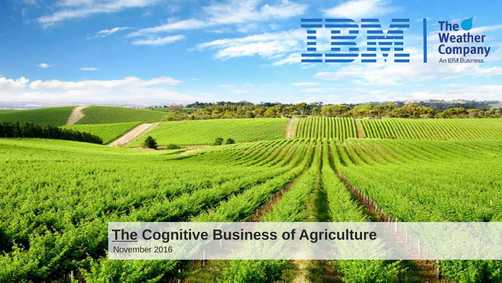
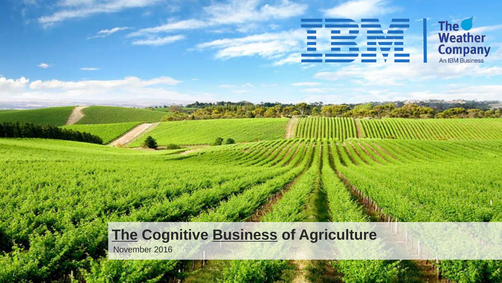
Business underline: none -> present
